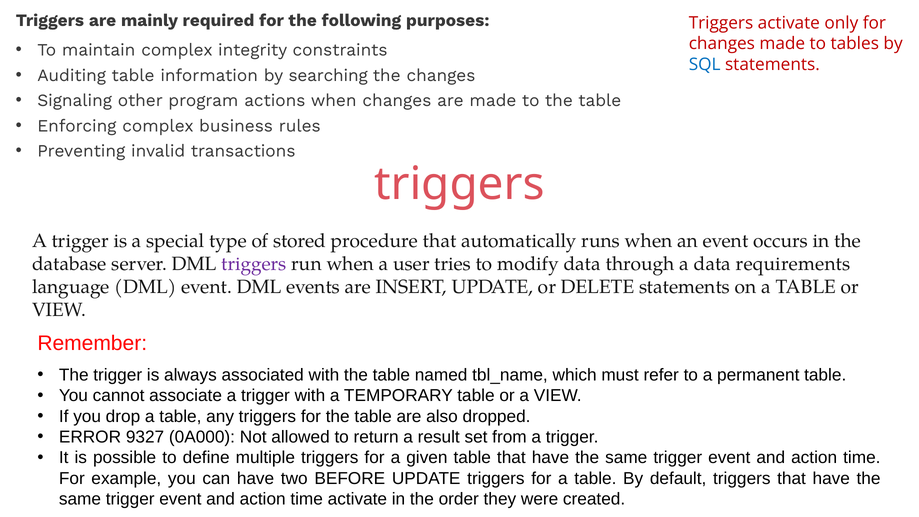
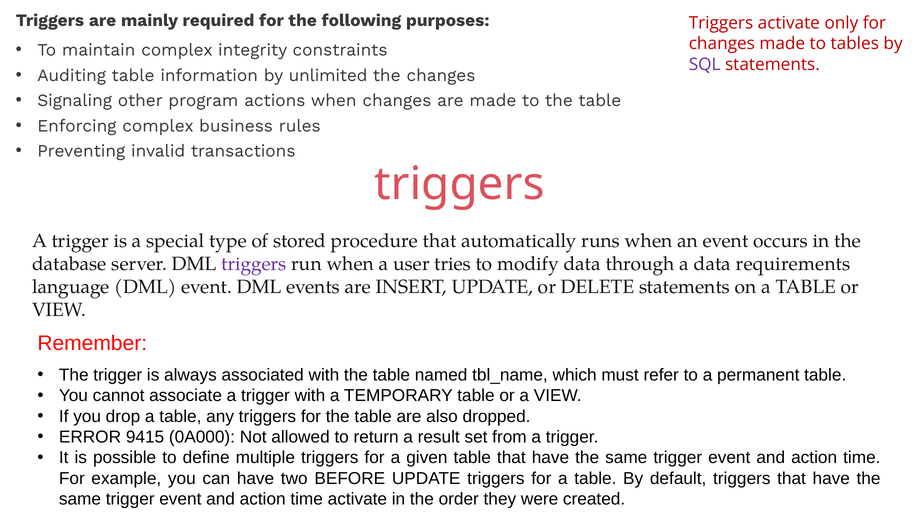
SQL colour: blue -> purple
searching: searching -> unlimited
9327: 9327 -> 9415
